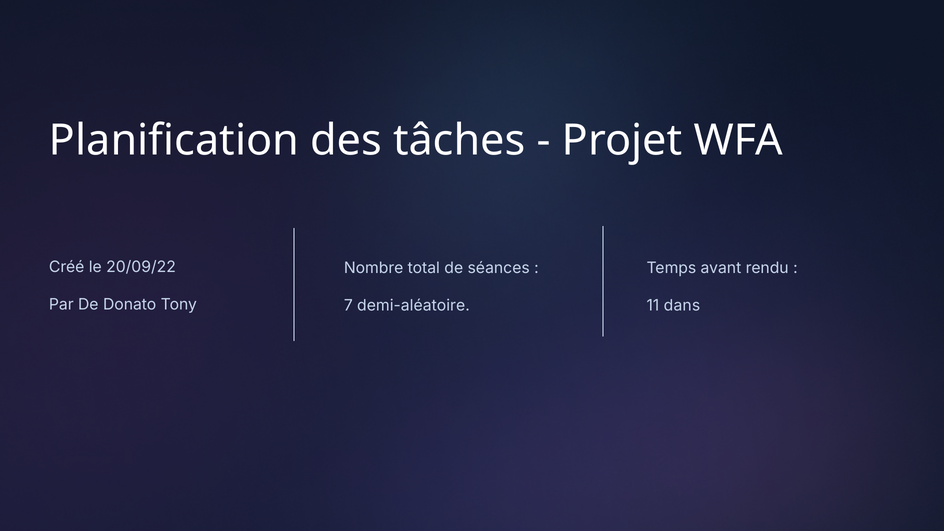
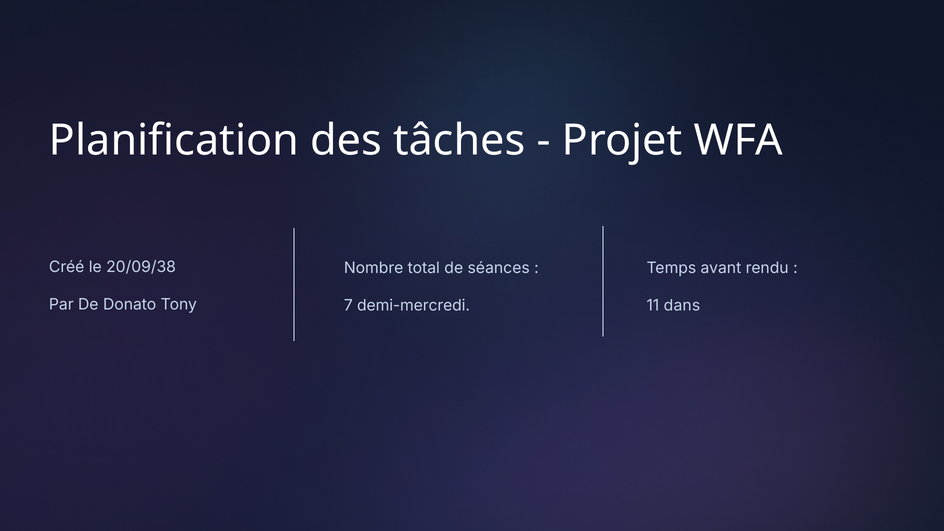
20/09/22: 20/09/22 -> 20/09/38
demi-aléatoire: demi-aléatoire -> demi-mercredi
